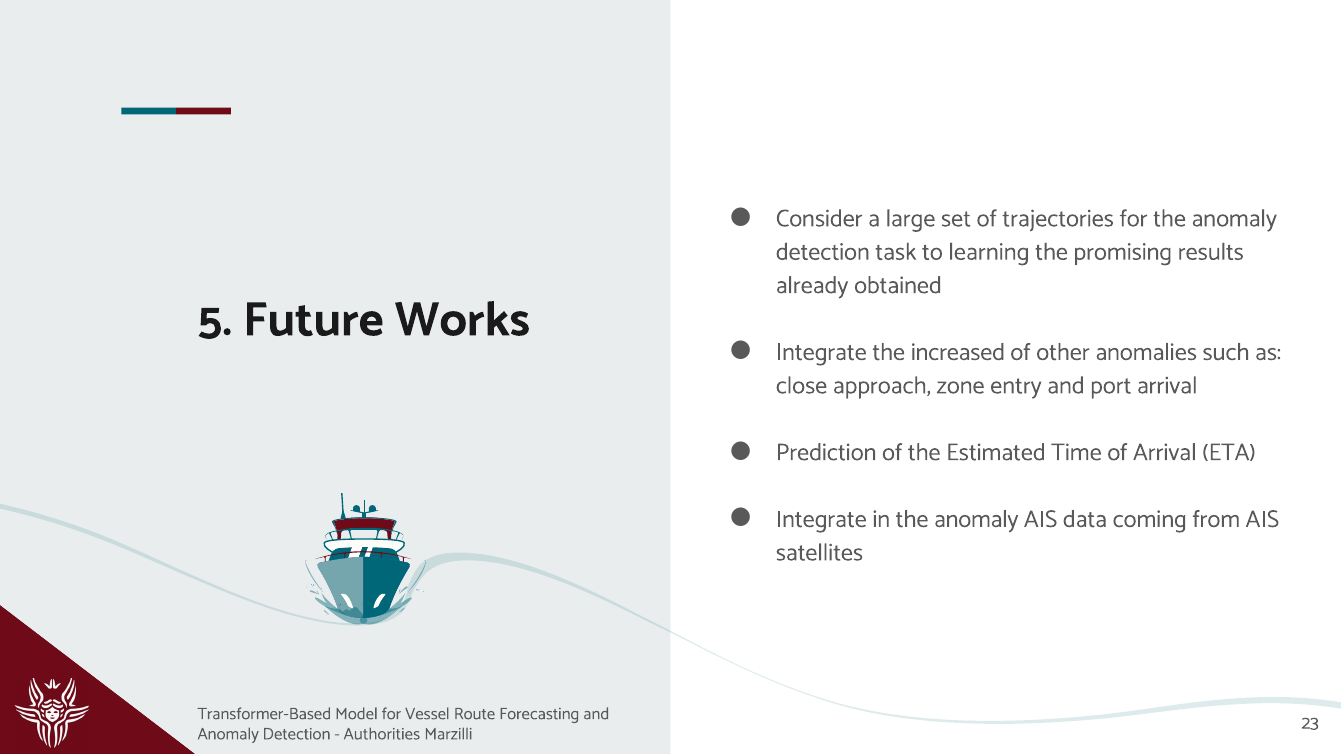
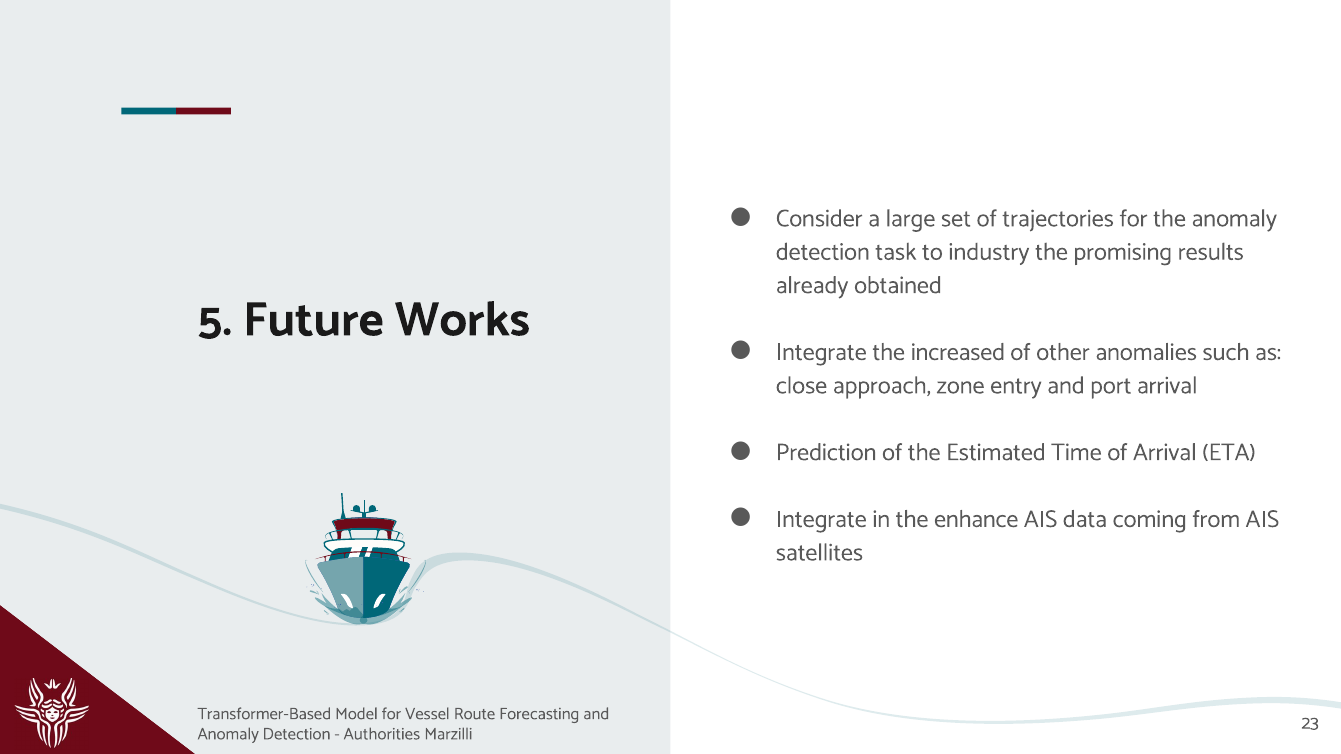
learning: learning -> industry
in the anomaly: anomaly -> enhance
